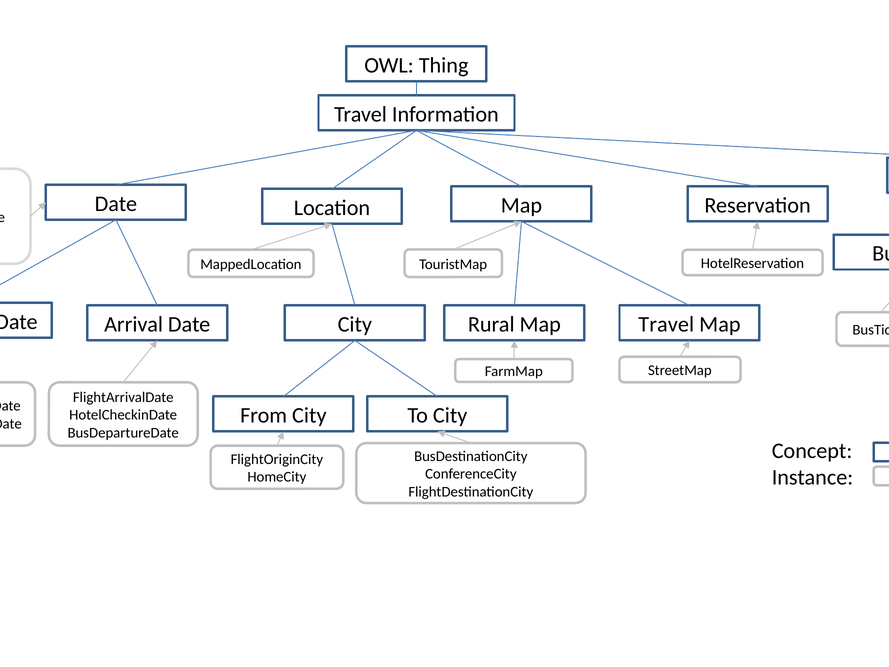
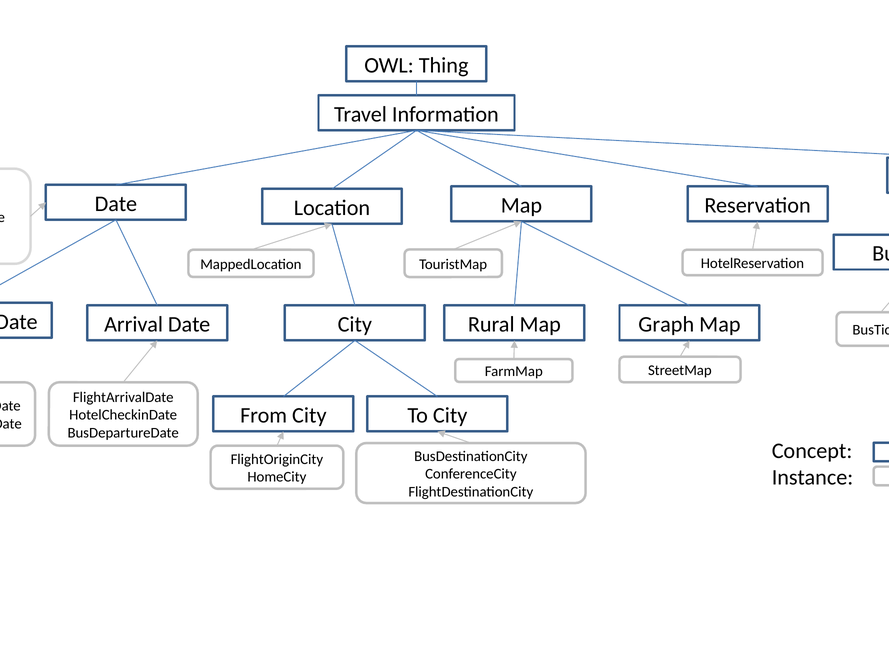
Map Travel: Travel -> Graph
